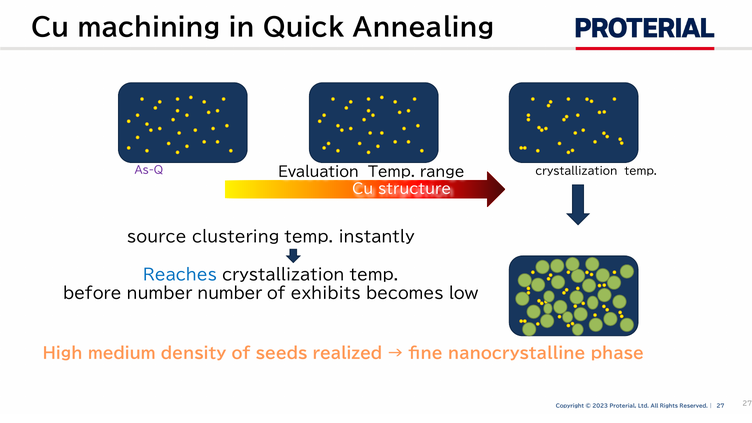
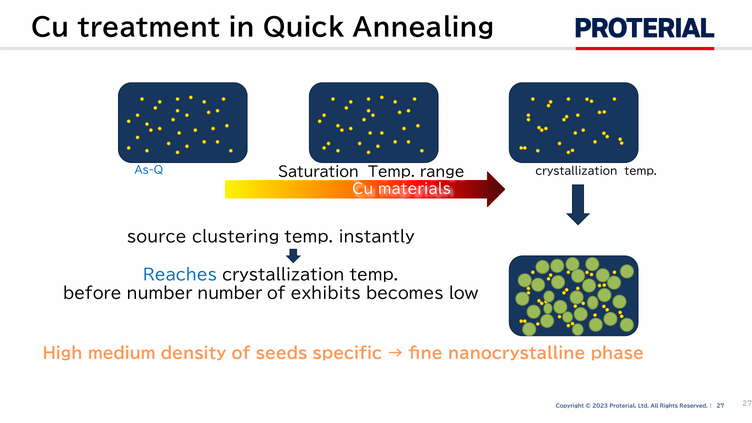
machining: machining -> treatment
Evaluation: Evaluation -> Saturation
As-Q colour: purple -> blue
structure: structure -> materials
realized: realized -> specific
